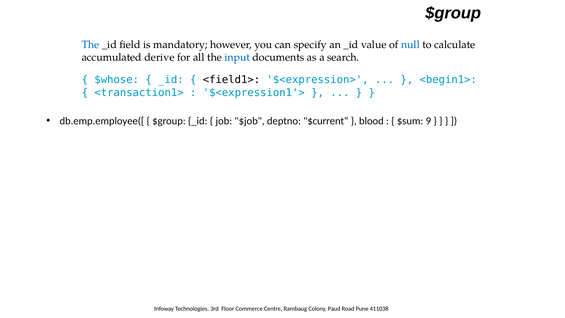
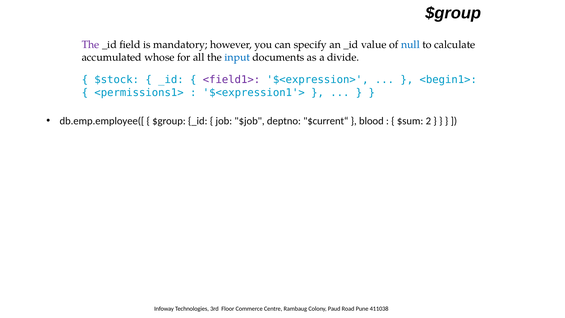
The at (91, 44) colour: blue -> purple
derive: derive -> whose
search: search -> divide
$whose: $whose -> $stock
<field1> colour: black -> purple
<transaction1>: <transaction1> -> <permissions1>
9: 9 -> 2
